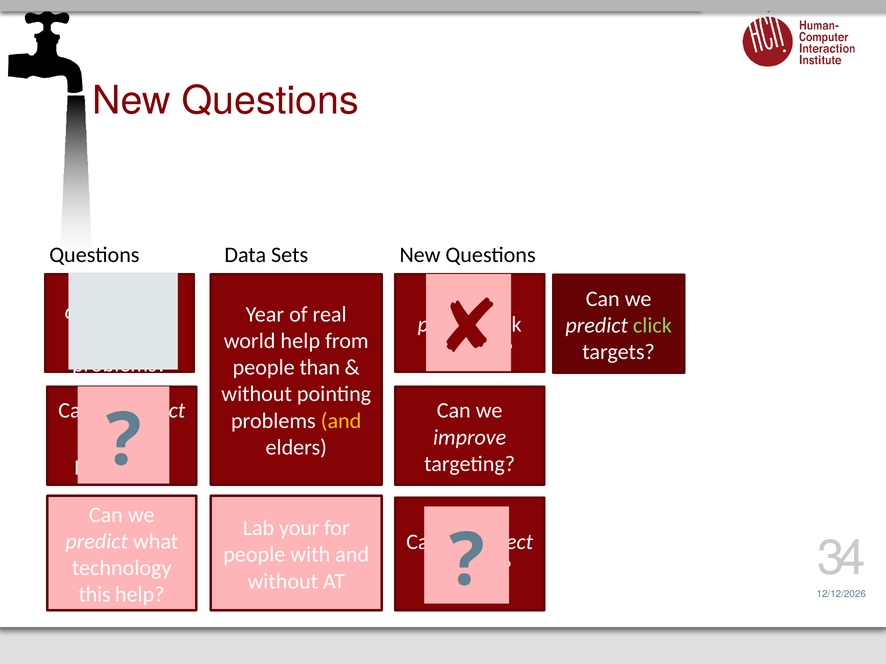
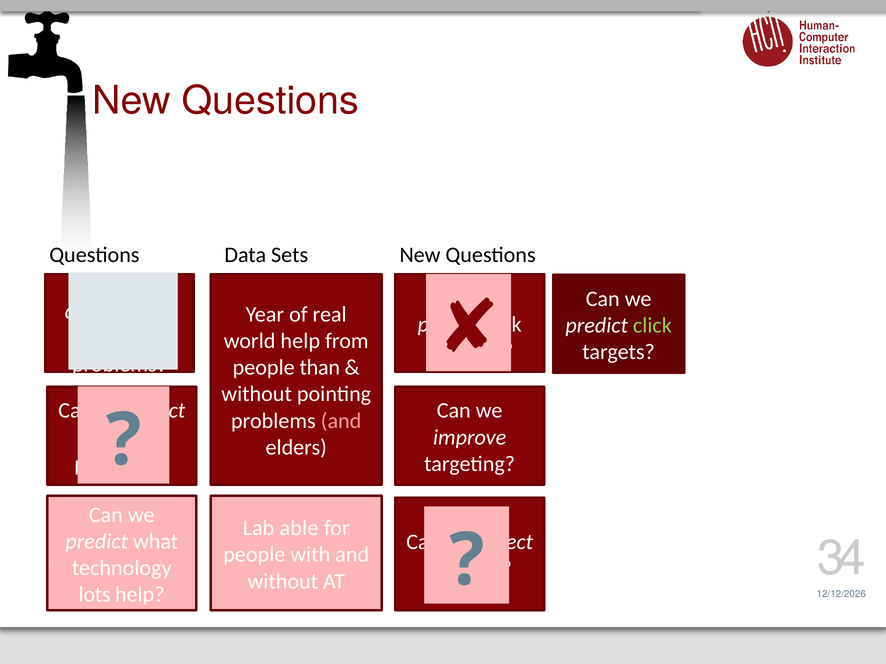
and at (341, 421) colour: yellow -> pink
your: your -> able
this: this -> lots
